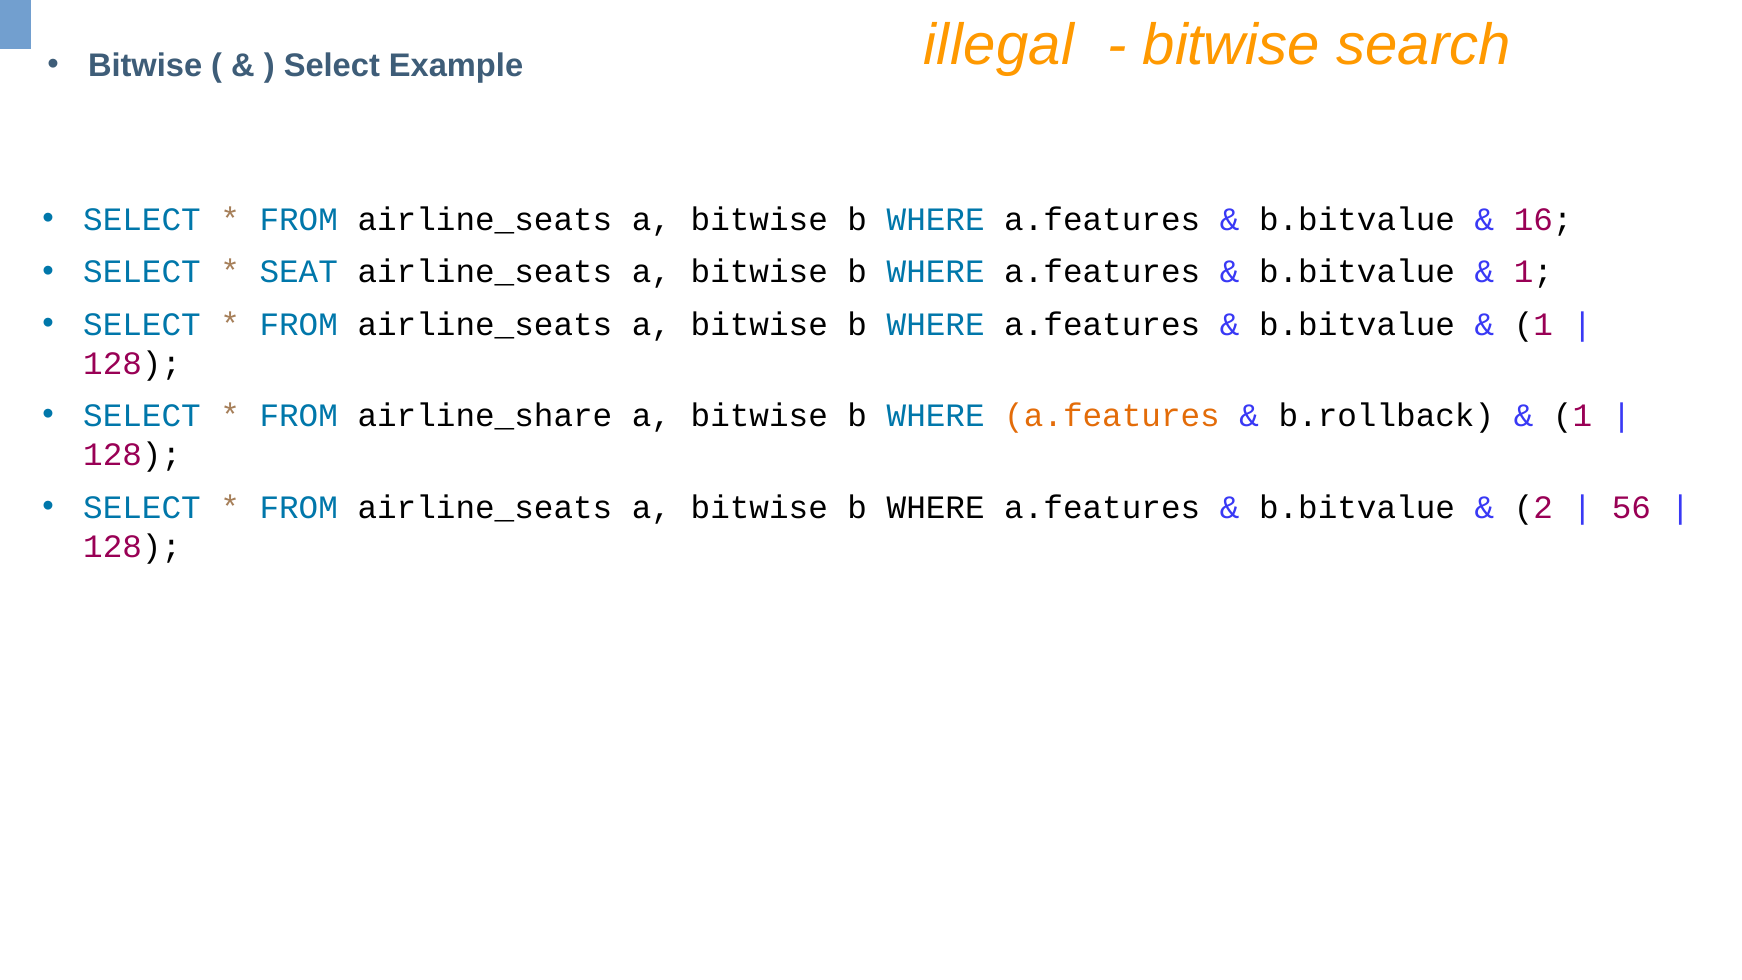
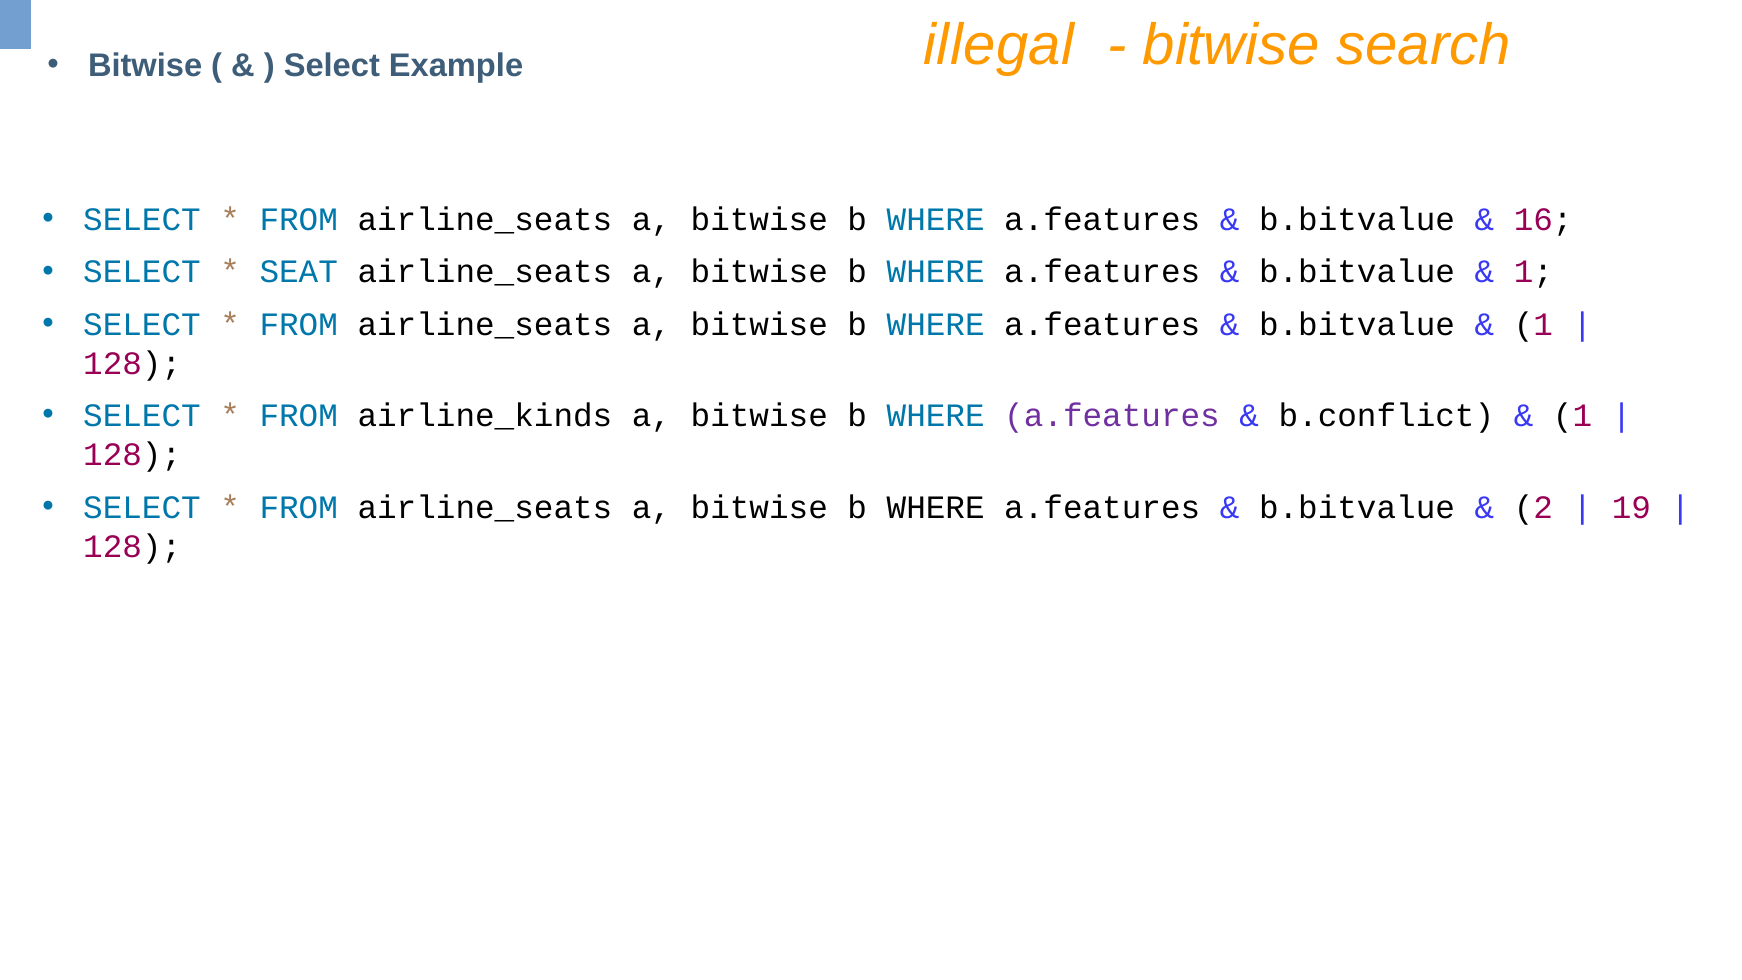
airline_share: airline_share -> airline_kinds
a.features at (1112, 416) colour: orange -> purple
b.rollback: b.rollback -> b.conflict
56: 56 -> 19
